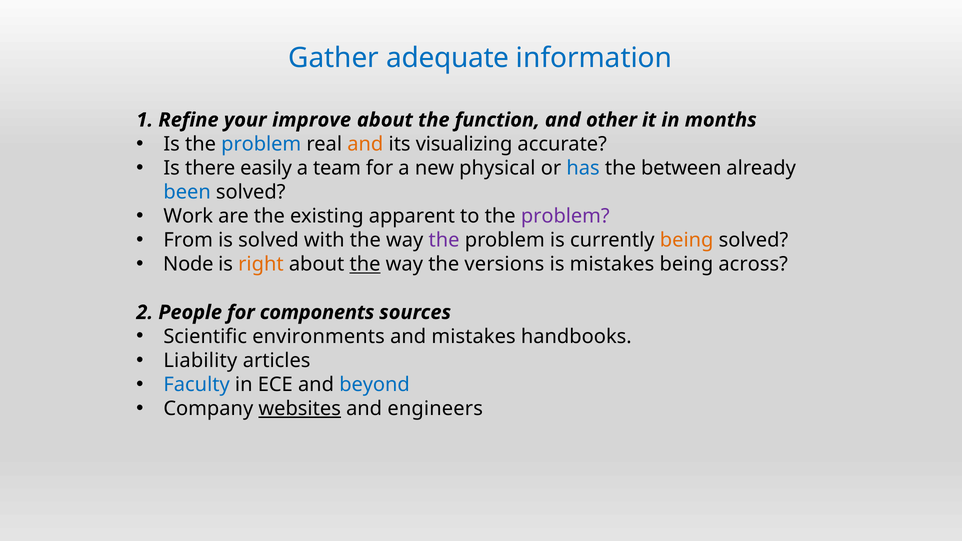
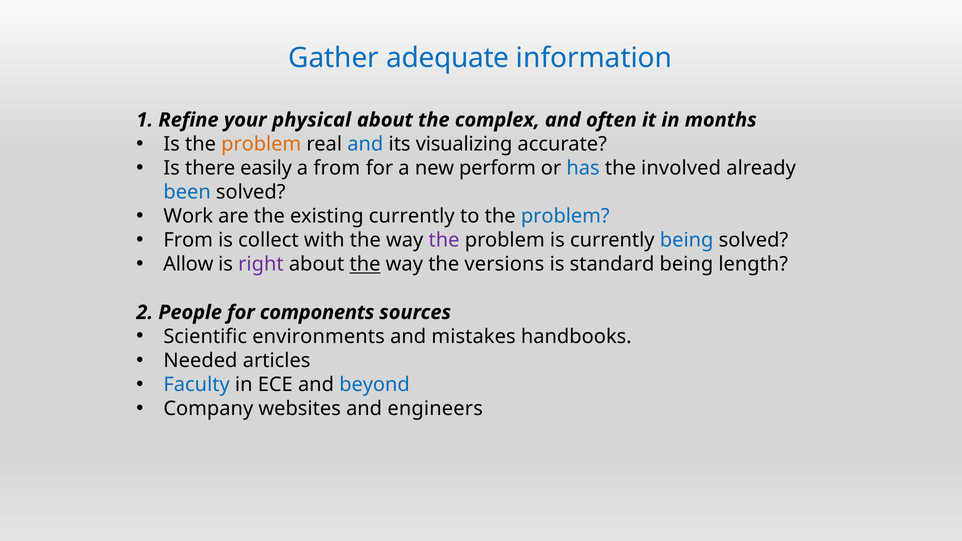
improve: improve -> physical
function: function -> complex
other: other -> often
problem at (261, 144) colour: blue -> orange
and at (365, 144) colour: orange -> blue
a team: team -> from
physical: physical -> perform
between: between -> involved
existing apparent: apparent -> currently
problem at (565, 216) colour: purple -> blue
is solved: solved -> collect
being at (687, 240) colour: orange -> blue
Node: Node -> Allow
right colour: orange -> purple
is mistakes: mistakes -> standard
across: across -> length
Liability: Liability -> Needed
websites underline: present -> none
